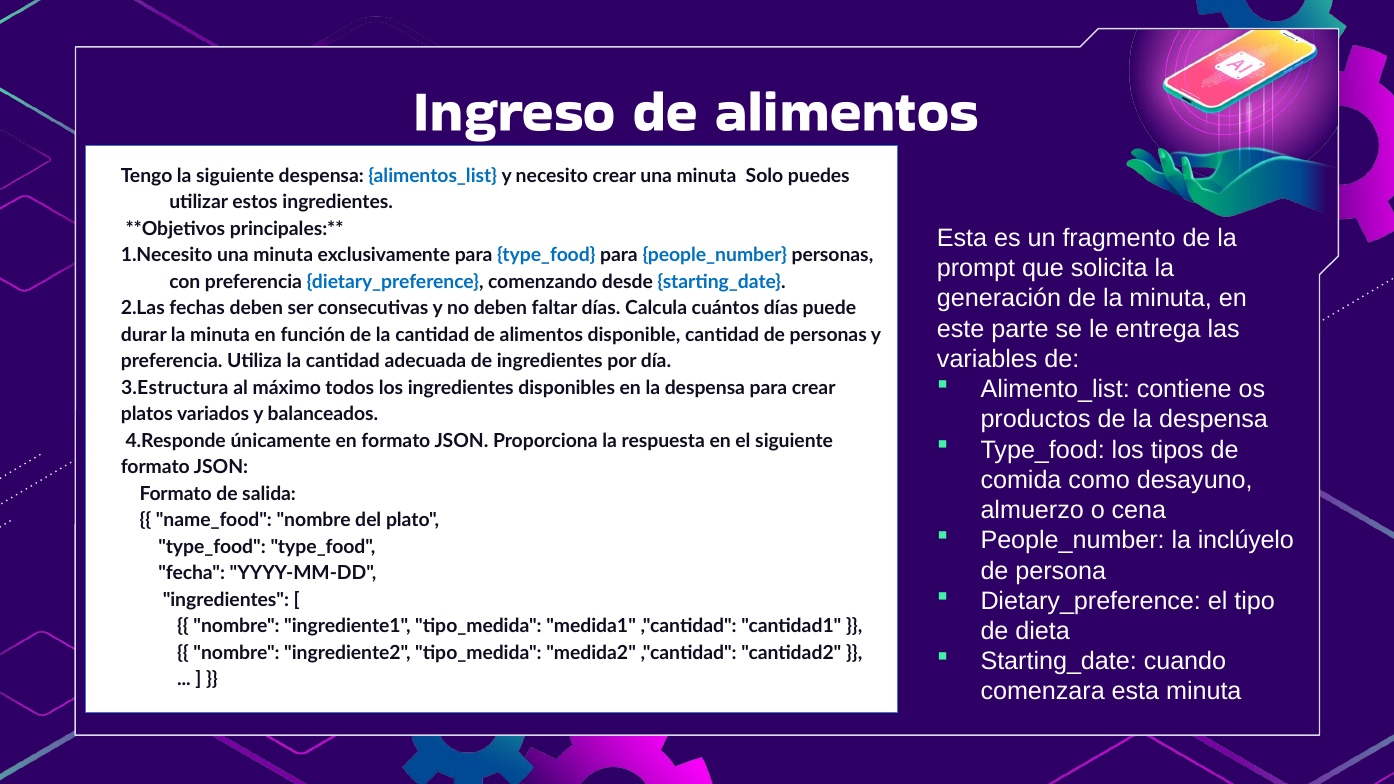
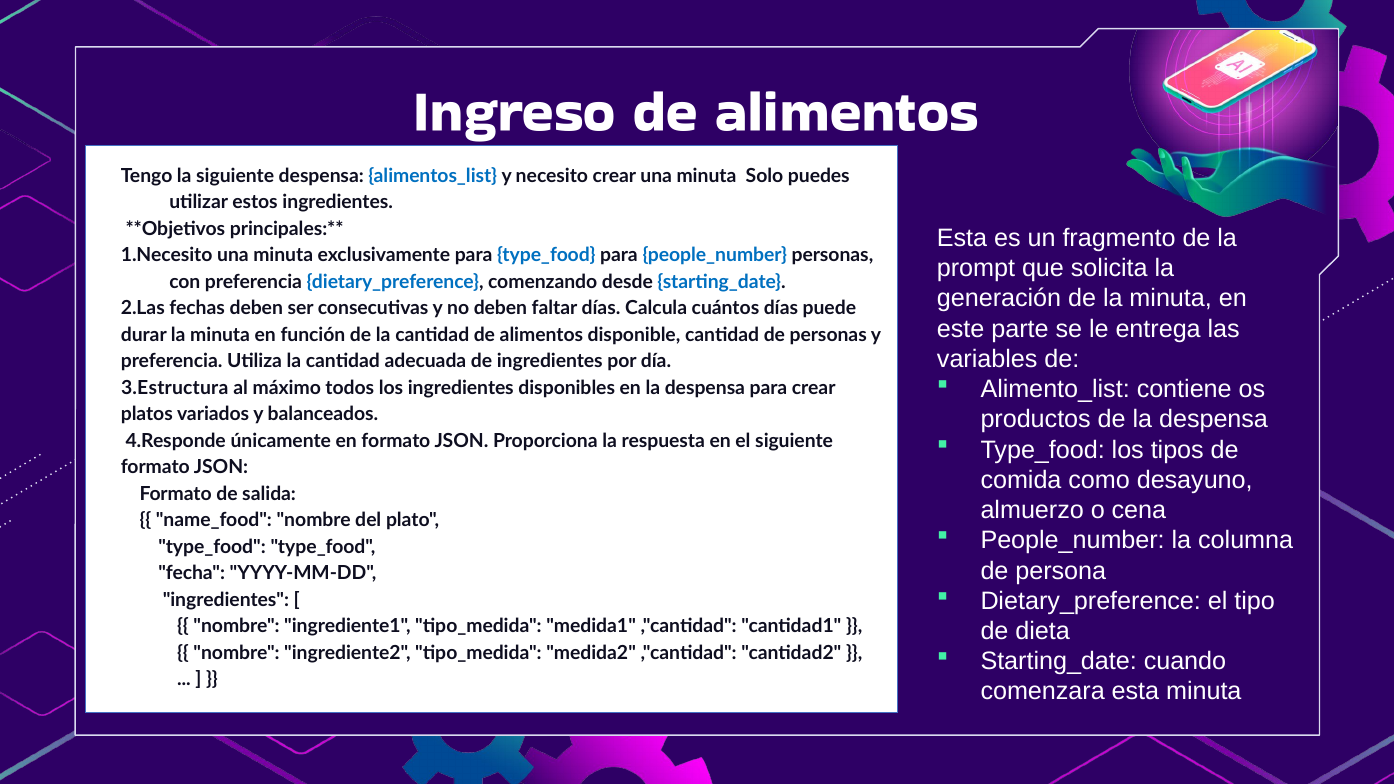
inclúyelo: inclúyelo -> columna
